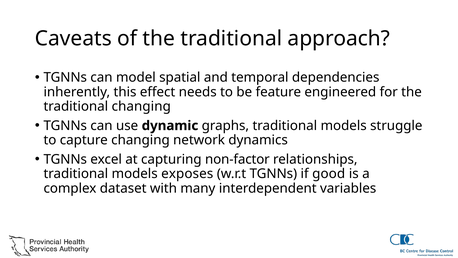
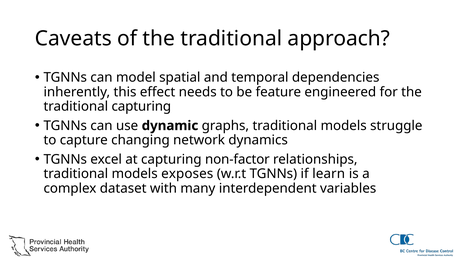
traditional changing: changing -> capturing
good: good -> learn
